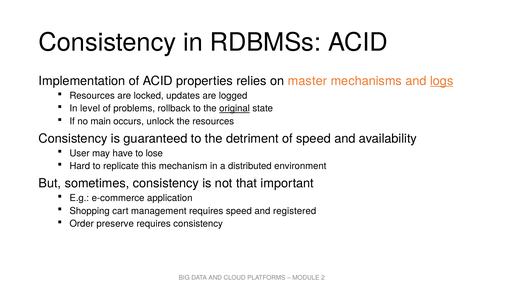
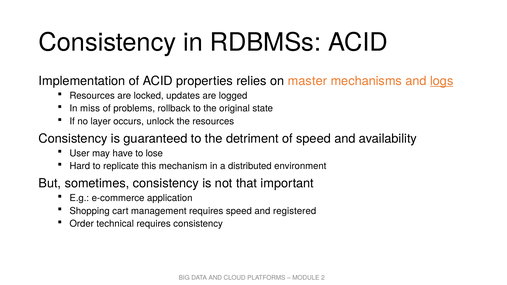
level: level -> miss
original underline: present -> none
main: main -> layer
preserve: preserve -> technical
